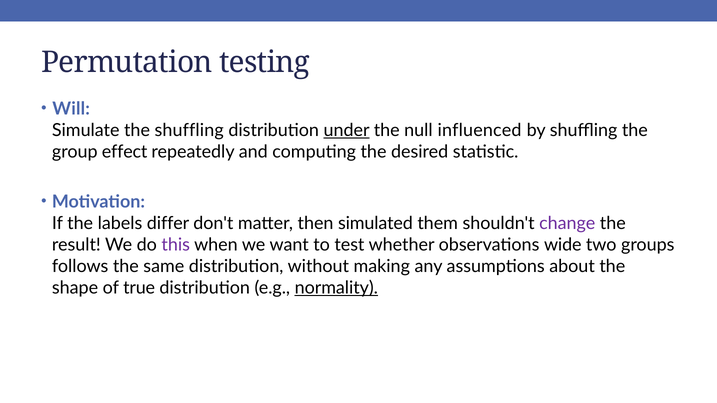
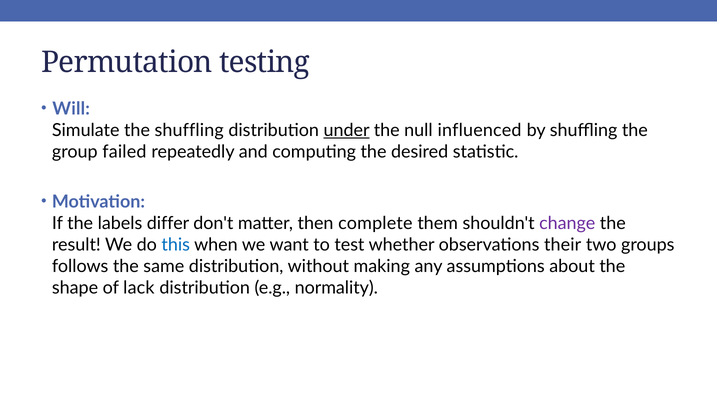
effect: effect -> failed
simulated: simulated -> complete
this colour: purple -> blue
wide: wide -> their
true: true -> lack
normality underline: present -> none
